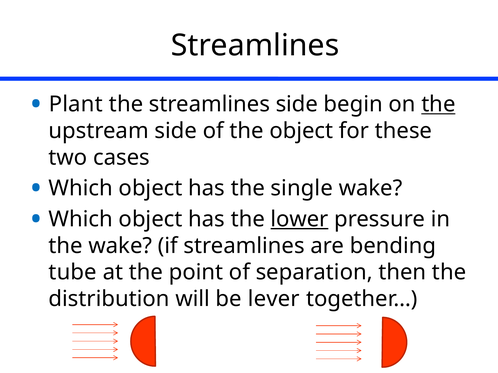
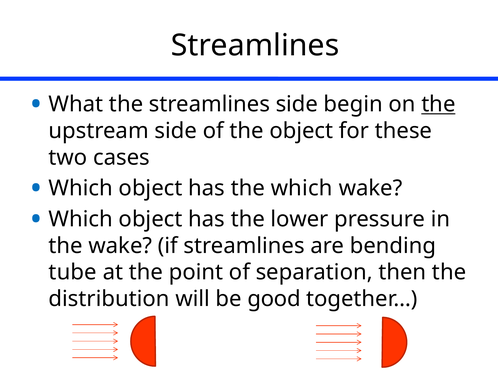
Plant: Plant -> What
the single: single -> which
lower underline: present -> none
lever: lever -> good
